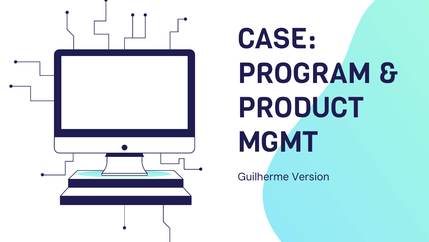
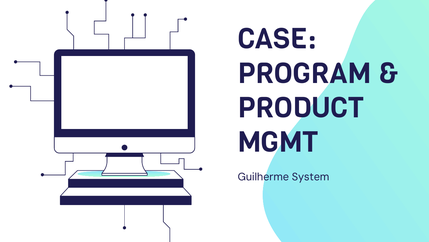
Version: Version -> System
